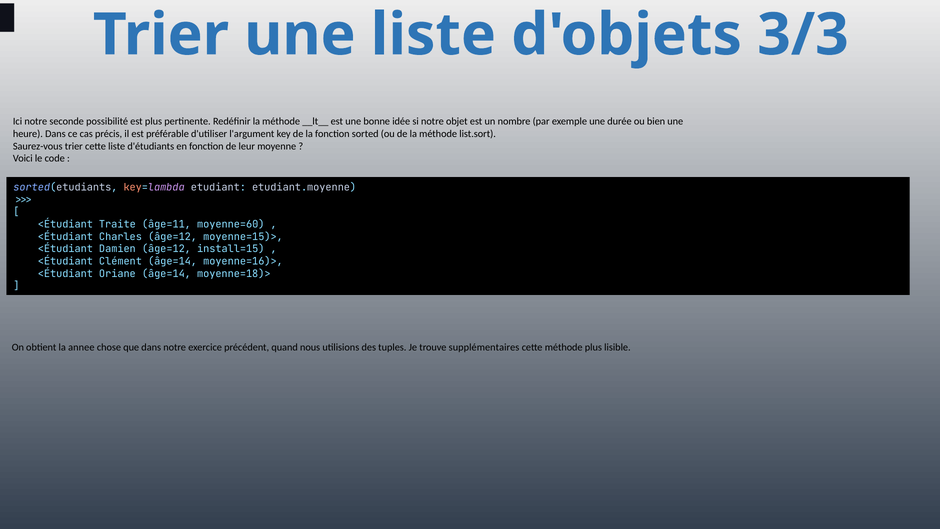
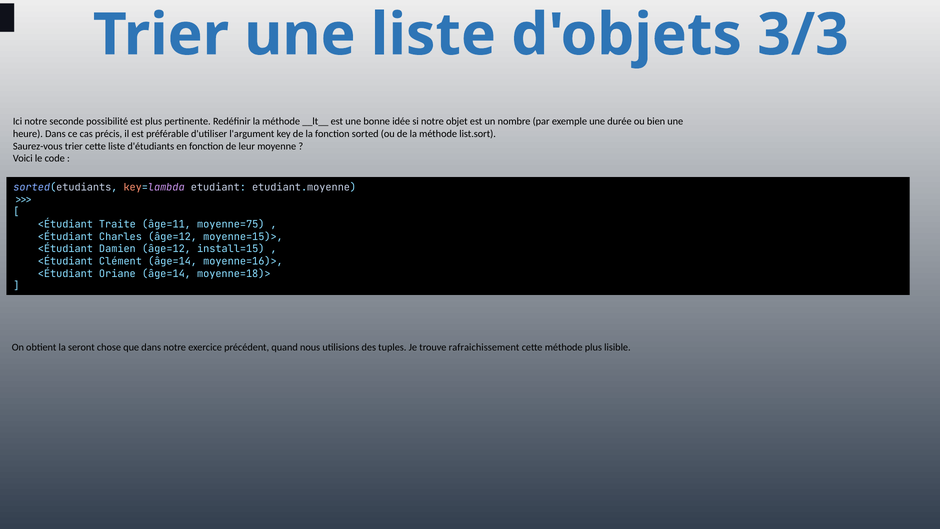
moyenne=60)>: moyenne=60)> -> moyenne=75)>
annee: annee -> seront
supplémentaires: supplémentaires -> rafraichissement
